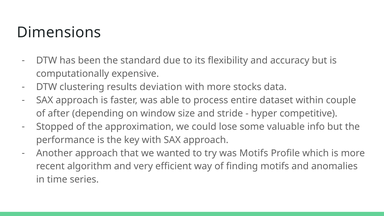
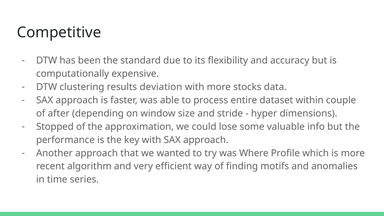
Dimensions: Dimensions -> Competitive
competitive: competitive -> dimensions
was Motifs: Motifs -> Where
